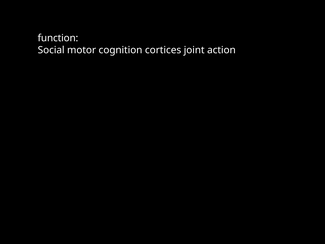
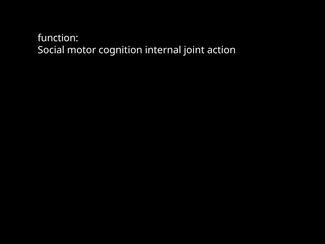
cortices: cortices -> internal
